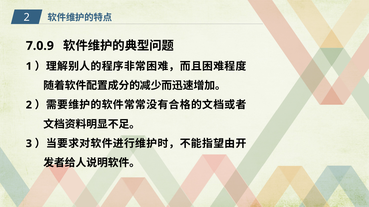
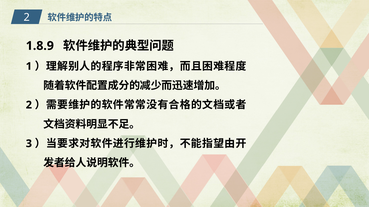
7.0.9: 7.0.9 -> 1.8.9
